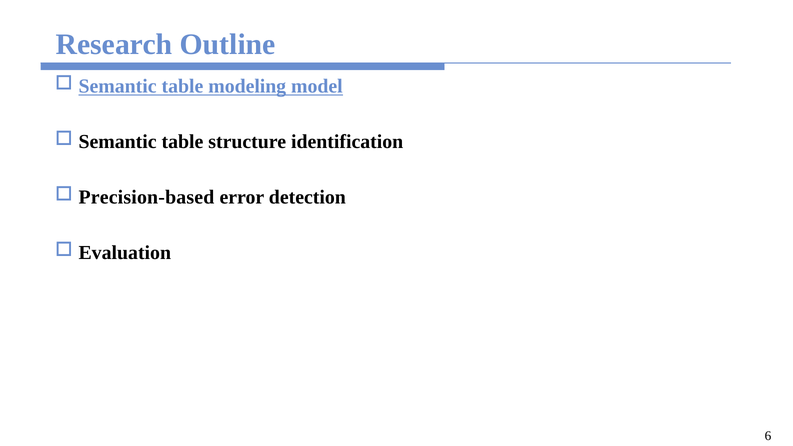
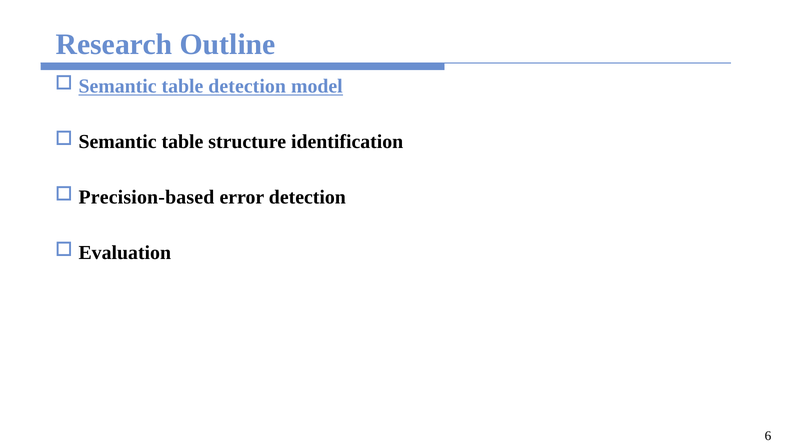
table modeling: modeling -> detection
